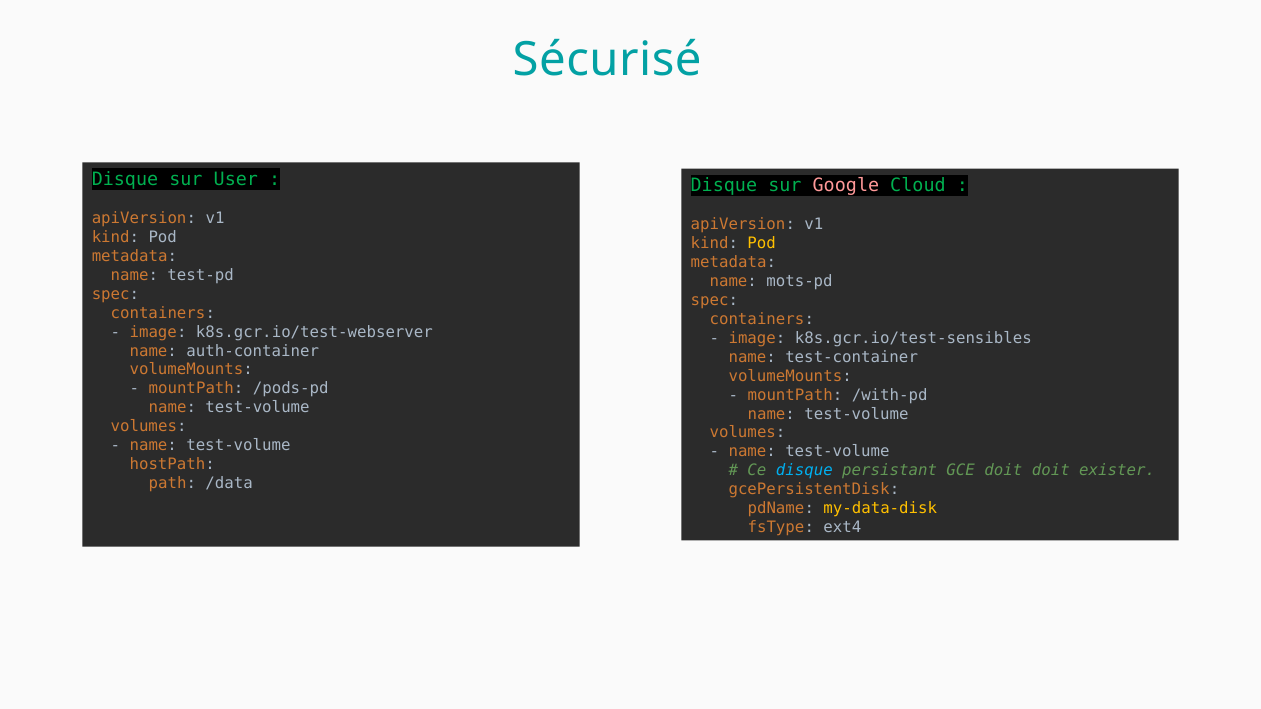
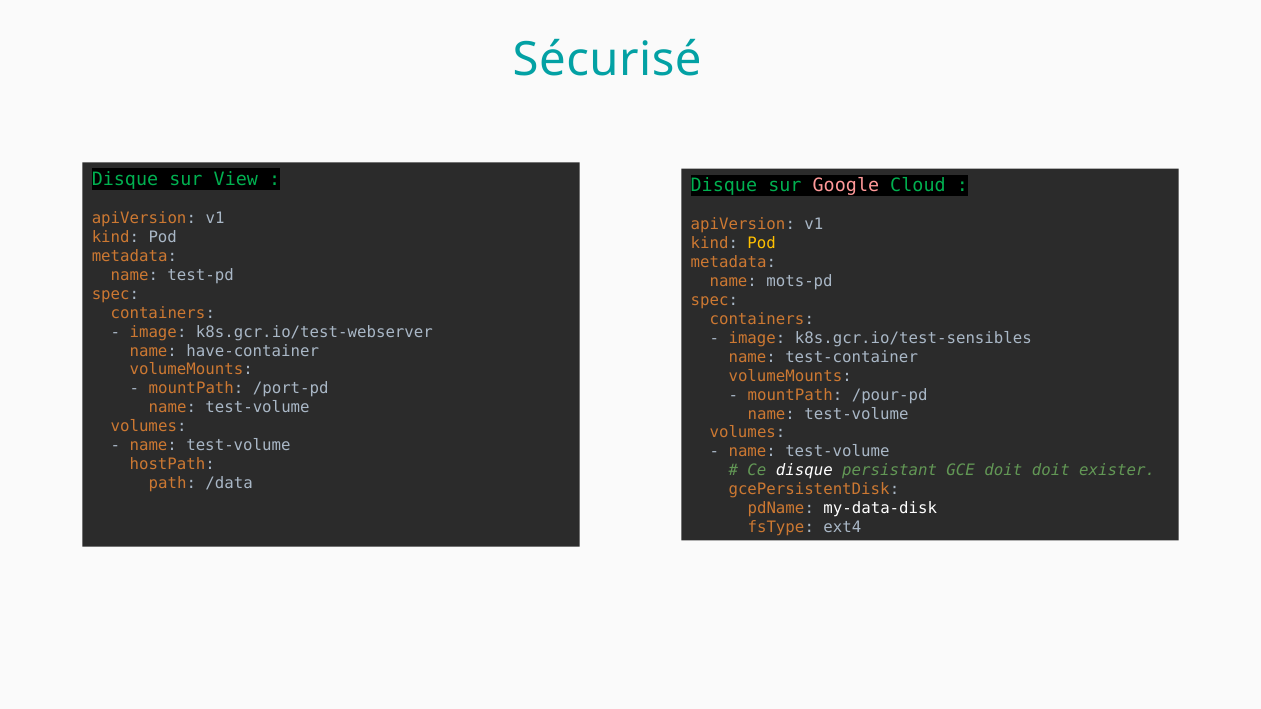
User: User -> View
auth-container: auth-container -> have-container
/pods-pd: /pods-pd -> /port-pd
/with-pd: /with-pd -> /pour-pd
disque at (804, 471) colour: light blue -> white
my-data-disk colour: yellow -> white
